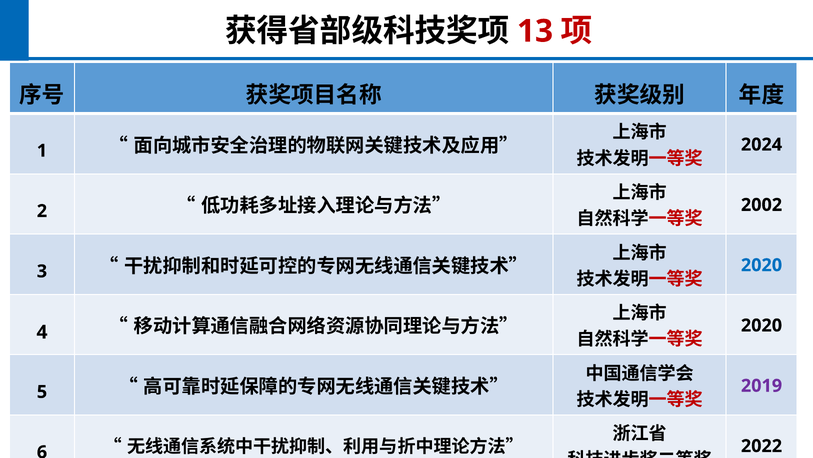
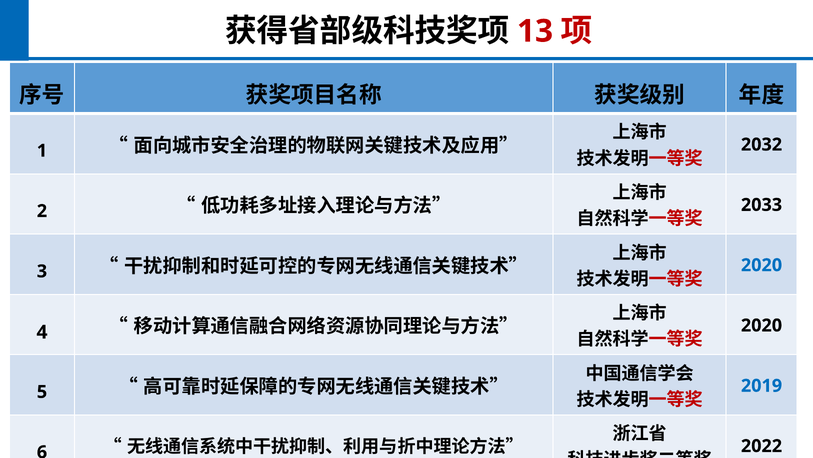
2024: 2024 -> 2032
2002: 2002 -> 2033
2019 colour: purple -> blue
